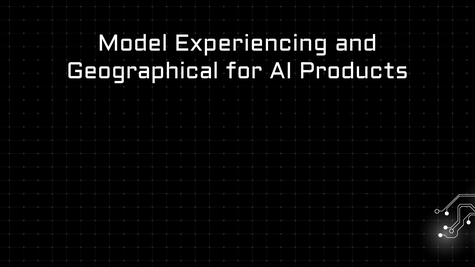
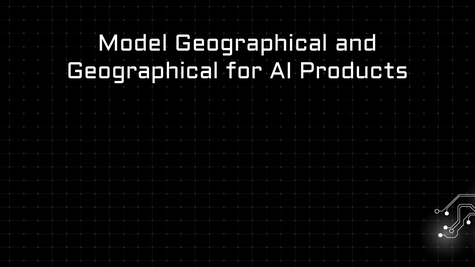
Model Experiencing: Experiencing -> Geographical
